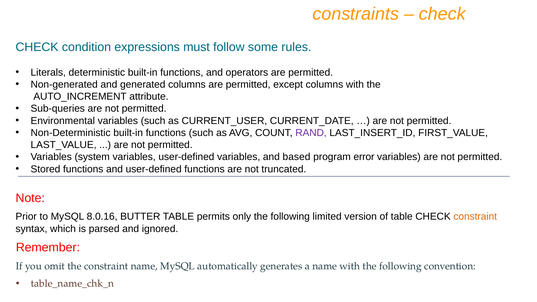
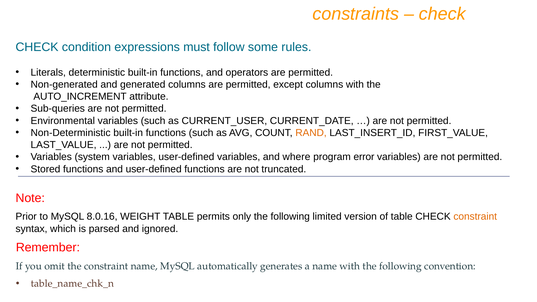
RAND colour: purple -> orange
based: based -> where
BUTTER: BUTTER -> WEIGHT
